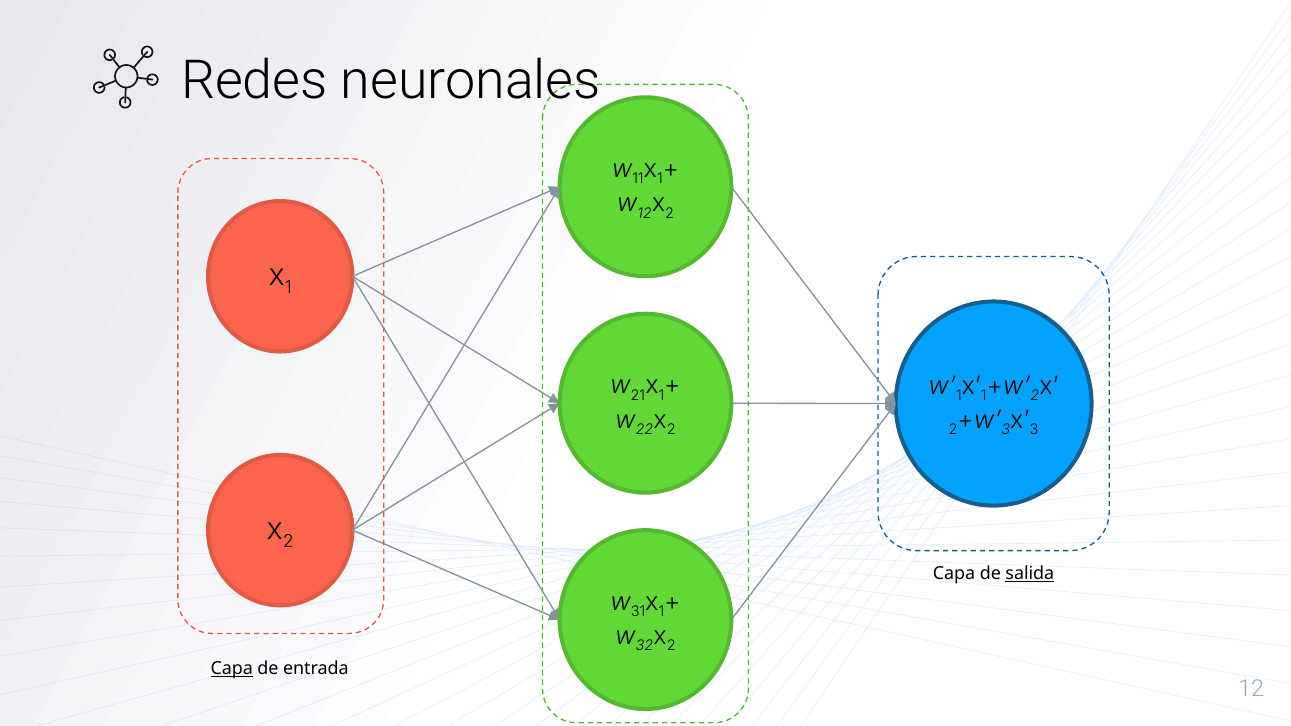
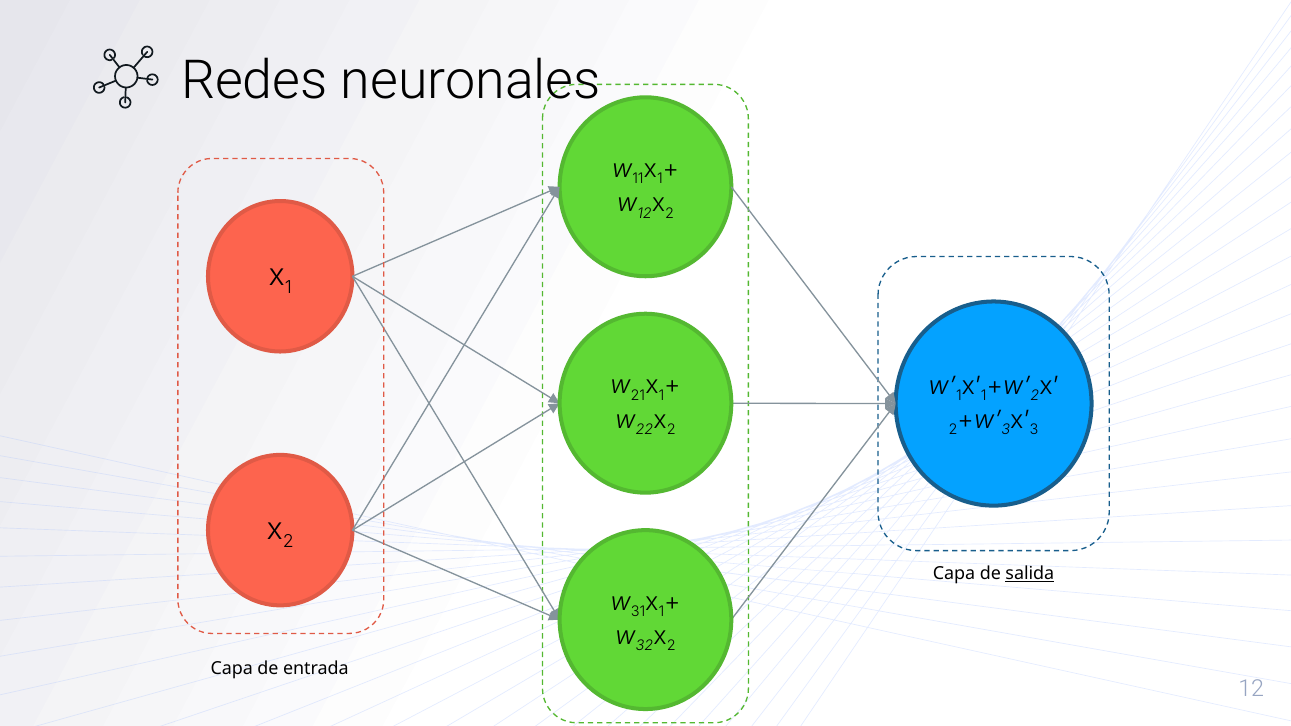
Capa at (232, 669) underline: present -> none
